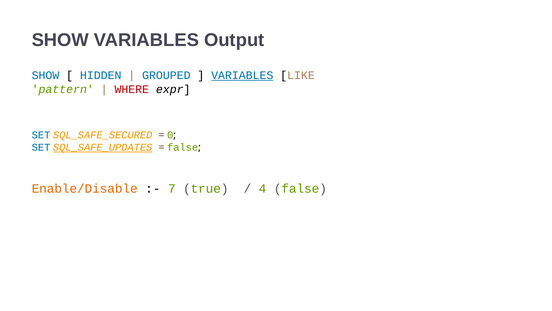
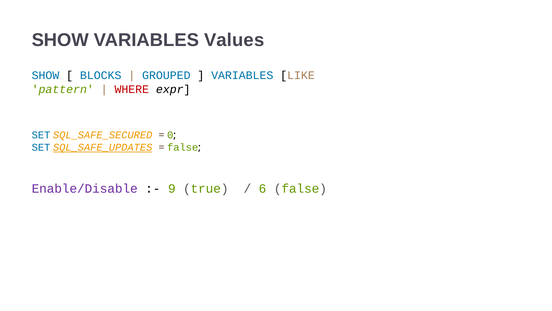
Output: Output -> Values
HIDDEN: HIDDEN -> BLOCKS
VARIABLES at (242, 75) underline: present -> none
Enable/Disable colour: orange -> purple
7: 7 -> 9
4: 4 -> 6
